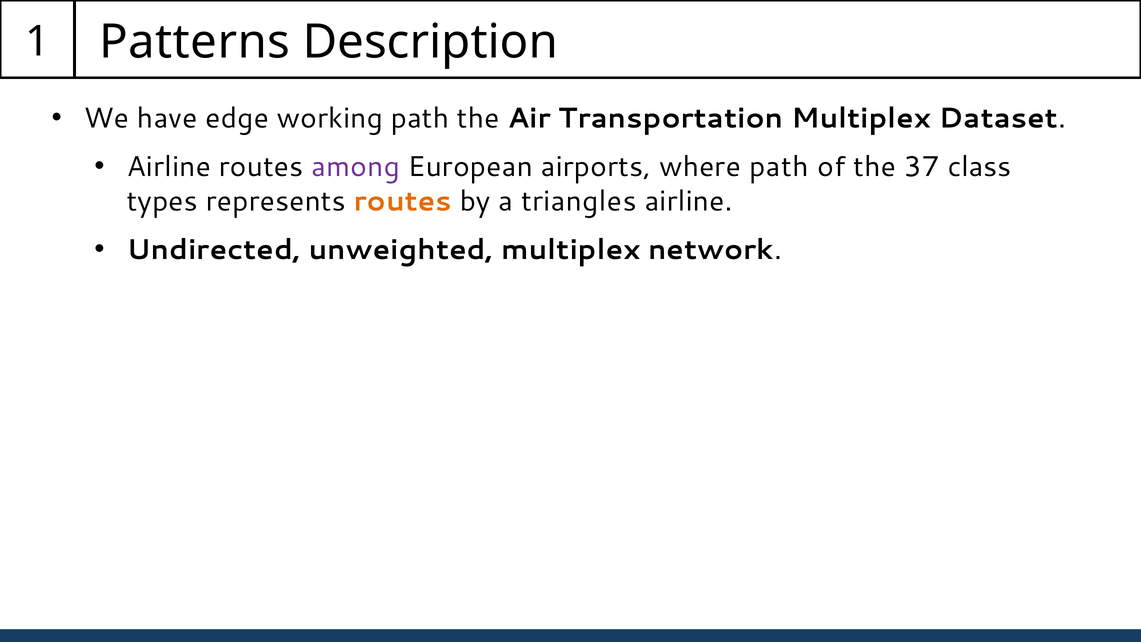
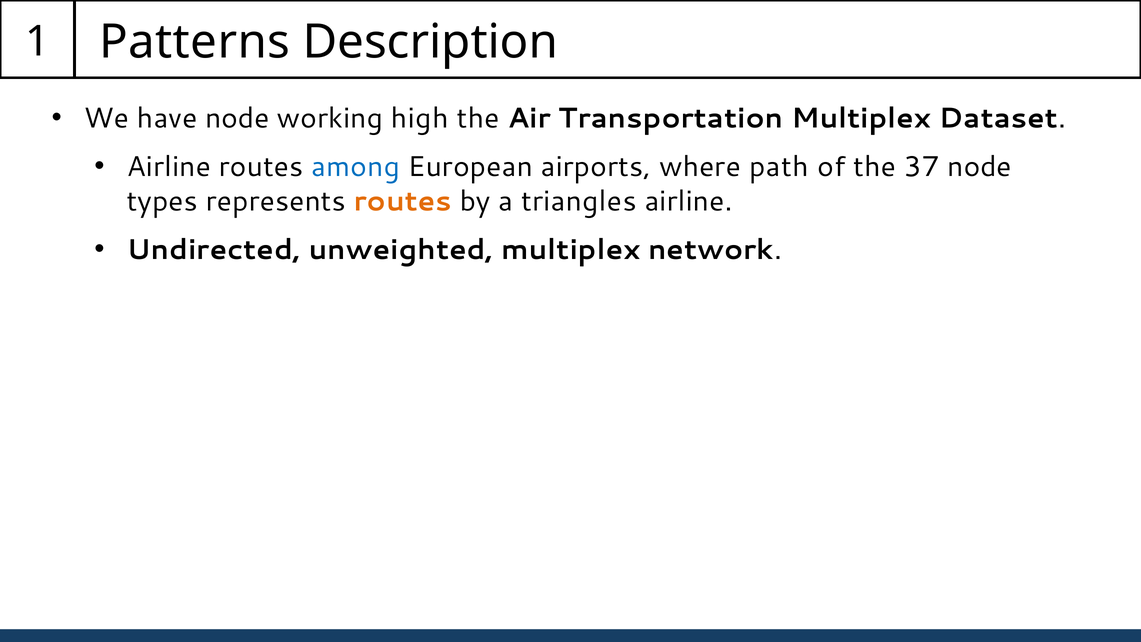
have edge: edge -> node
working path: path -> high
among colour: purple -> blue
37 class: class -> node
